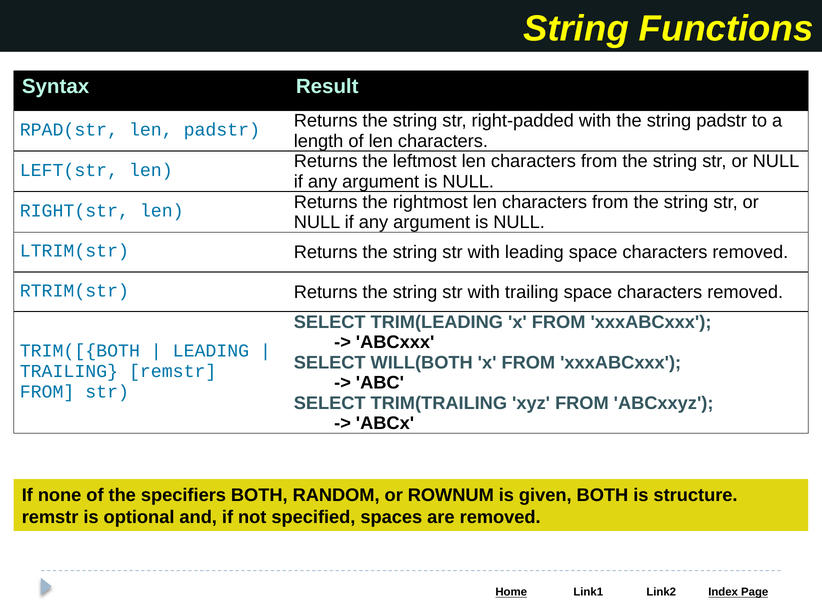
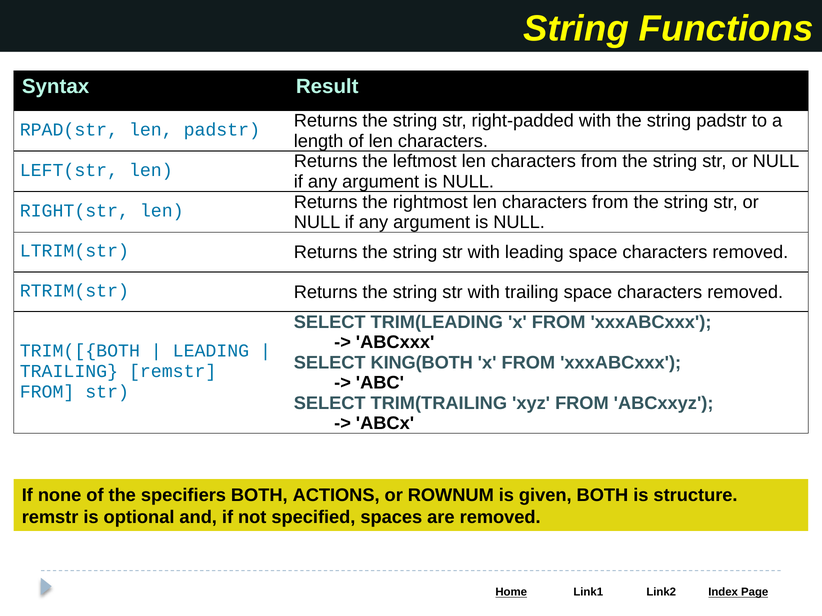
WILL(BOTH: WILL(BOTH -> KING(BOTH
RANDOM: RANDOM -> ACTIONS
